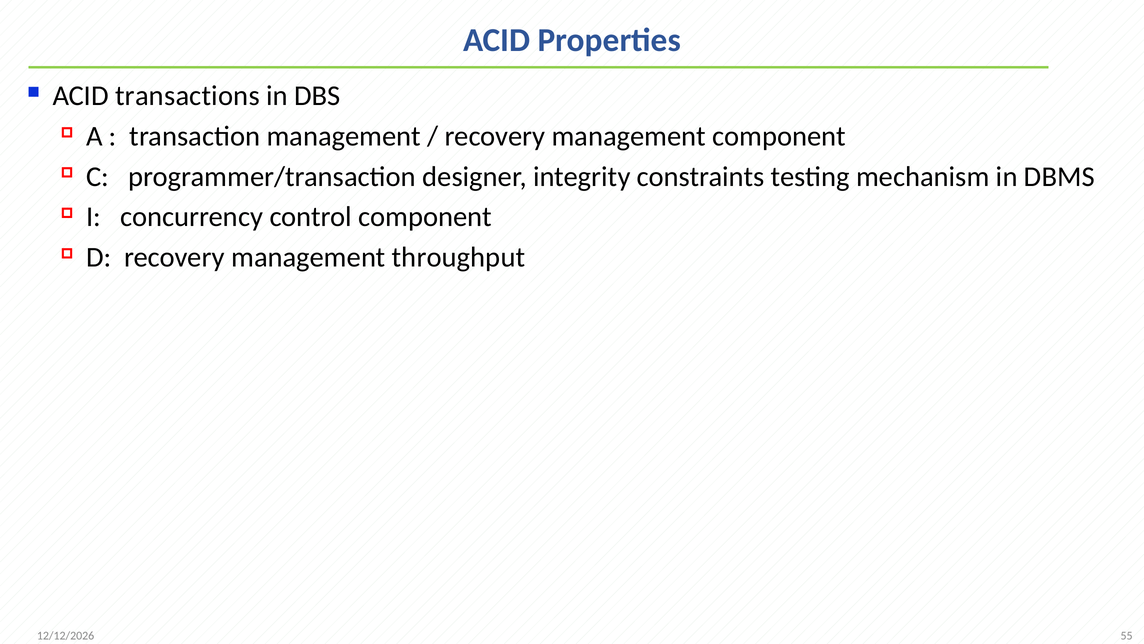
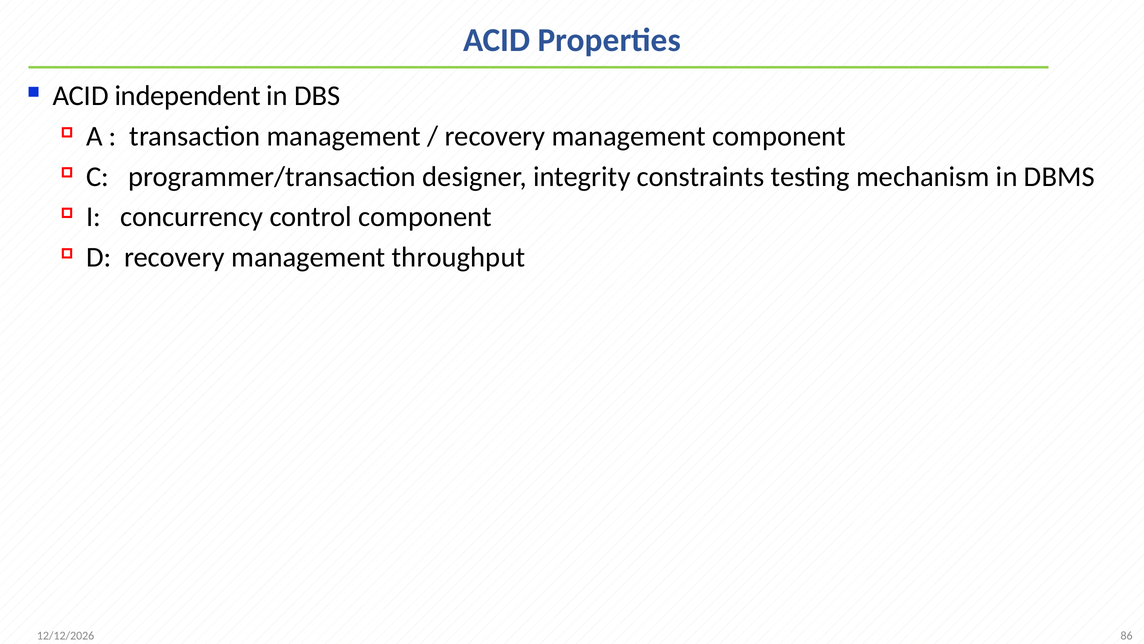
transactions: transactions -> independent
55: 55 -> 86
